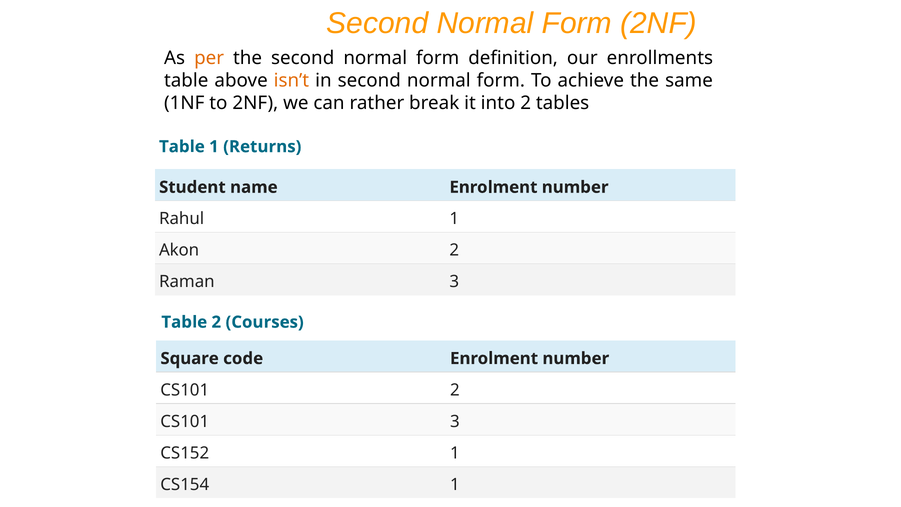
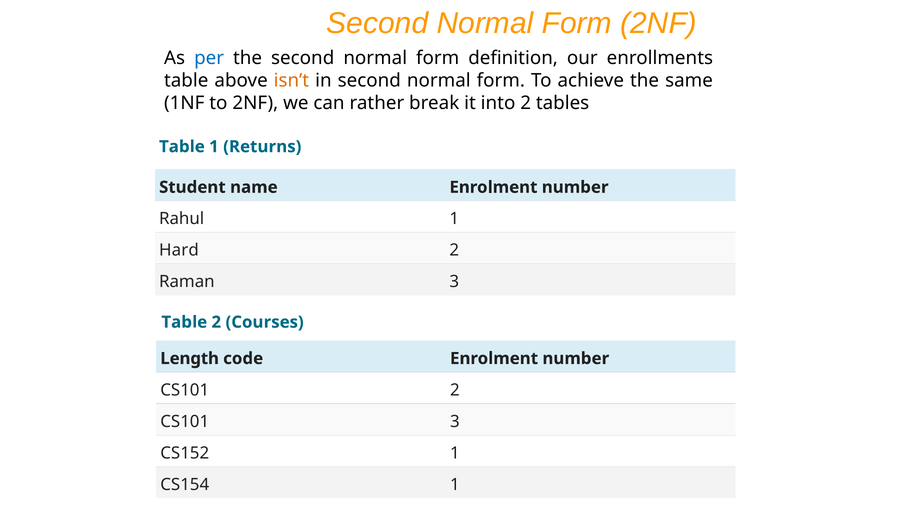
per colour: orange -> blue
Akon: Akon -> Hard
Square: Square -> Length
